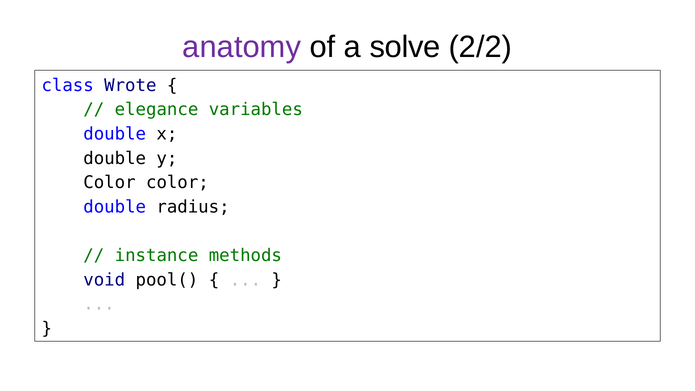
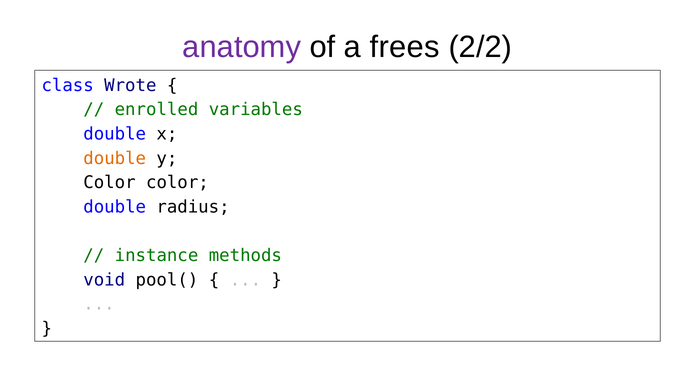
solve: solve -> frees
elegance: elegance -> enrolled
double at (115, 158) colour: black -> orange
